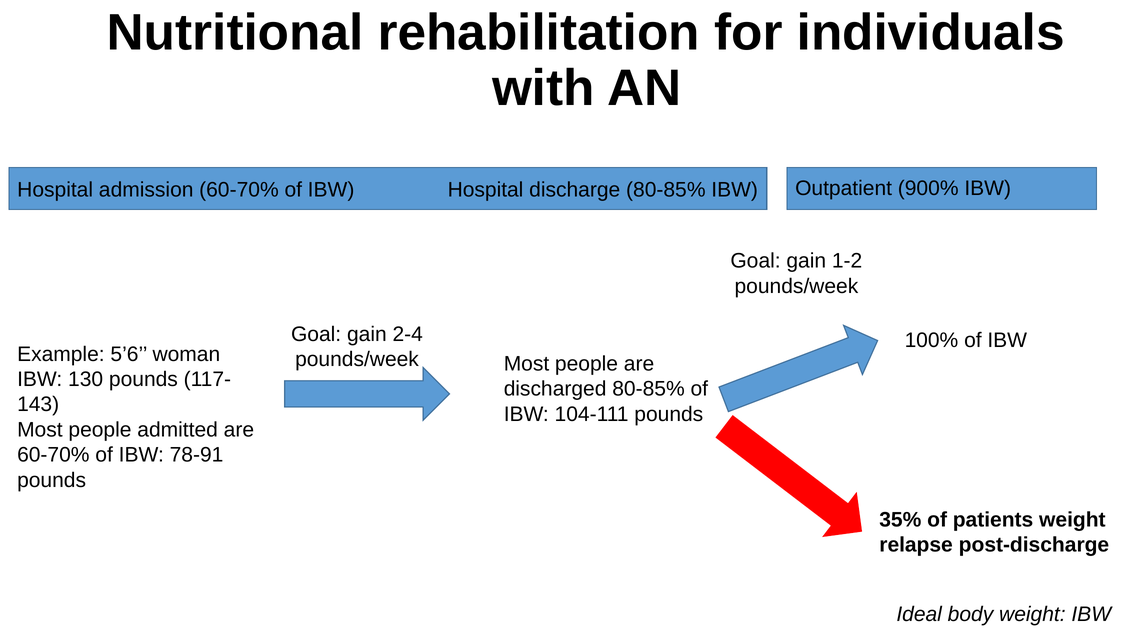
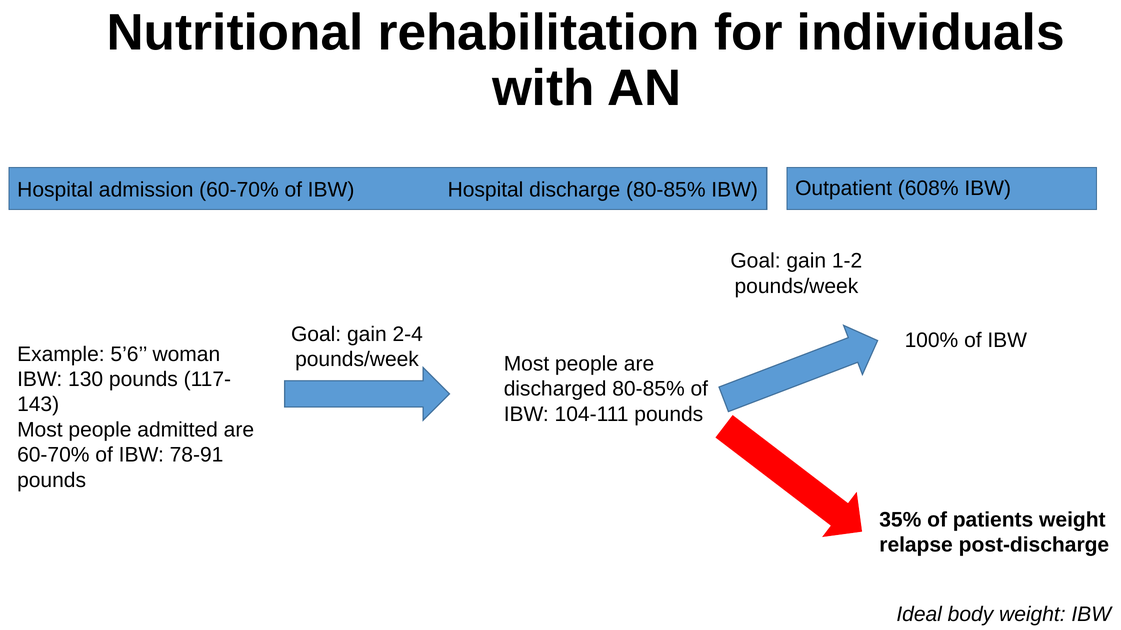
900%: 900% -> 608%
